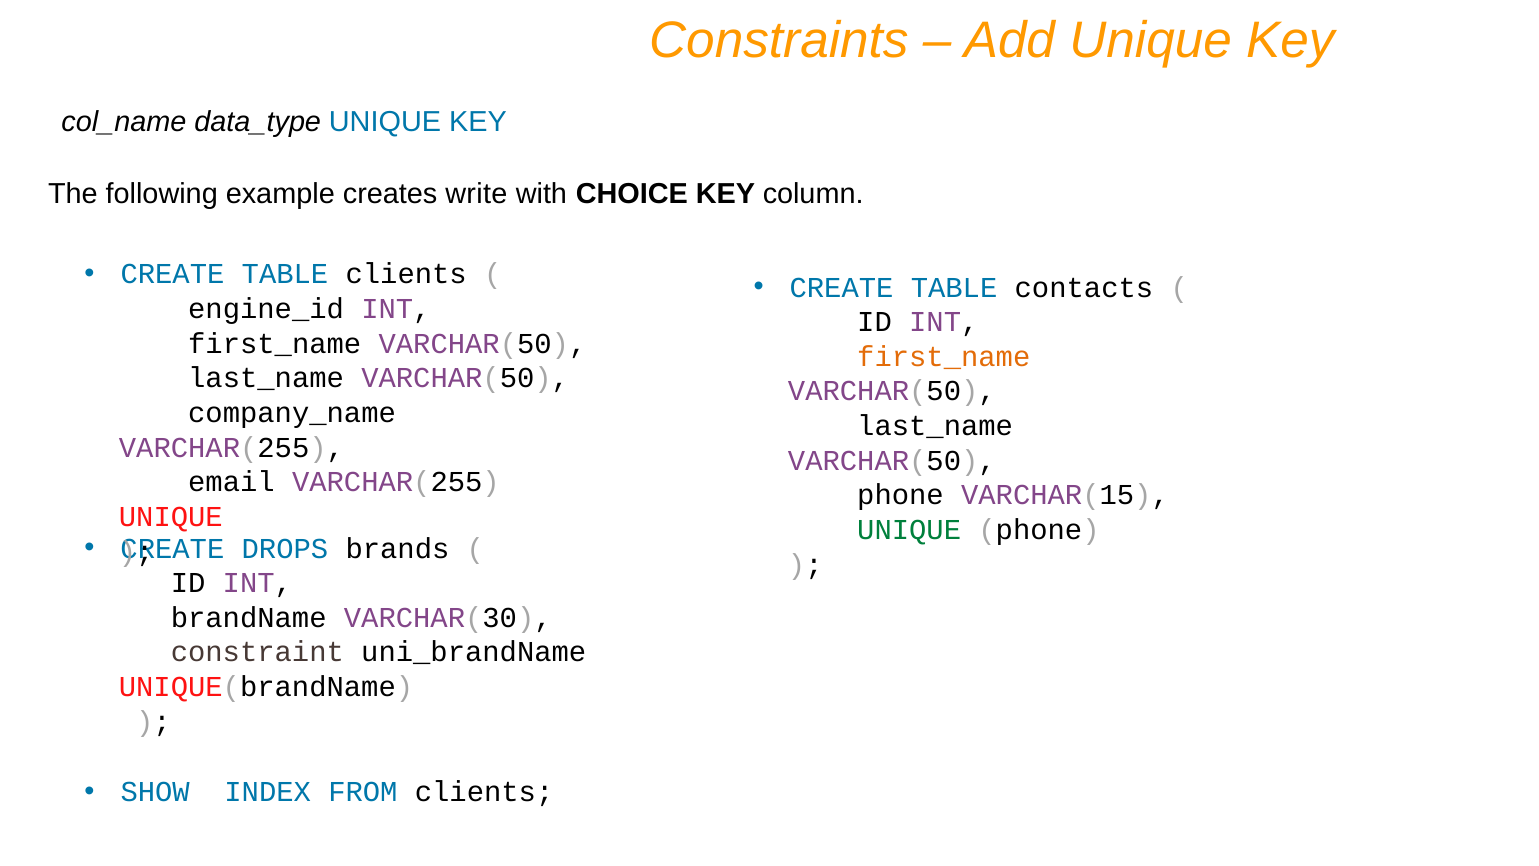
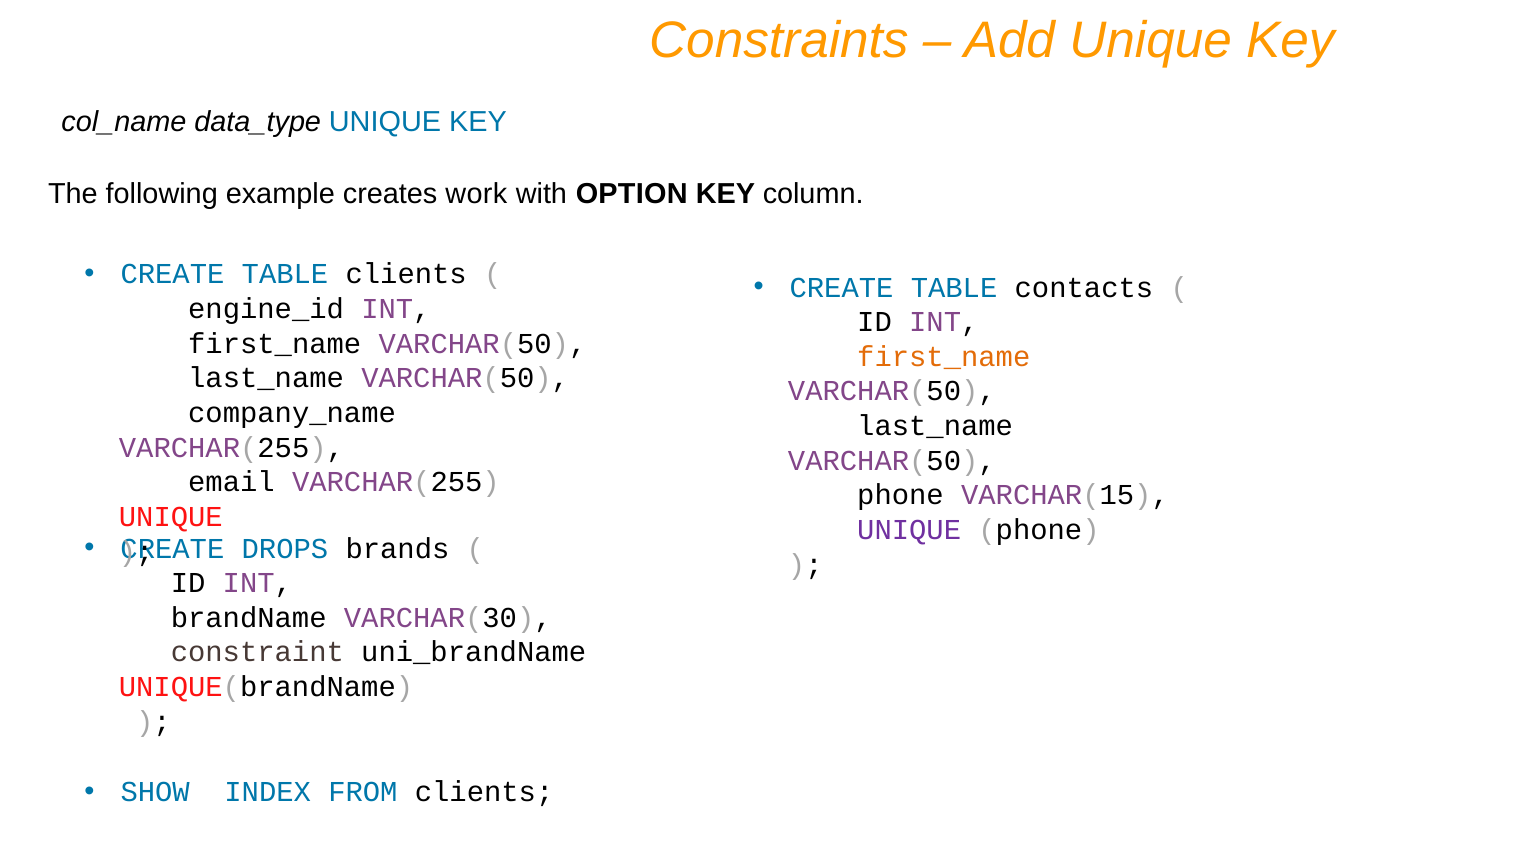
write: write -> work
CHOICE: CHOICE -> OPTION
UNIQUE at (909, 530) colour: green -> purple
